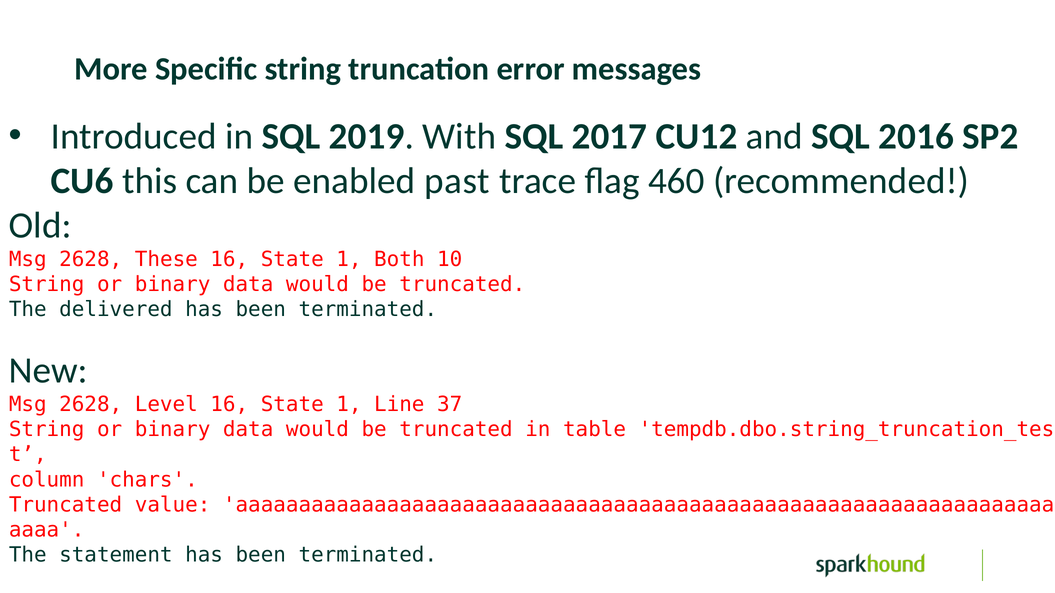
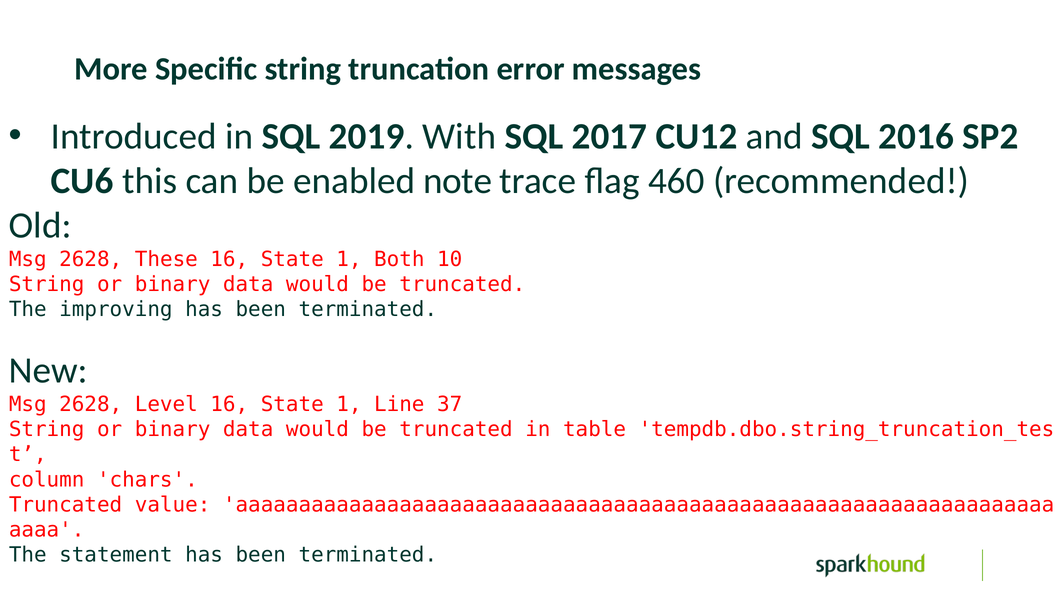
past: past -> note
delivered: delivered -> improving
